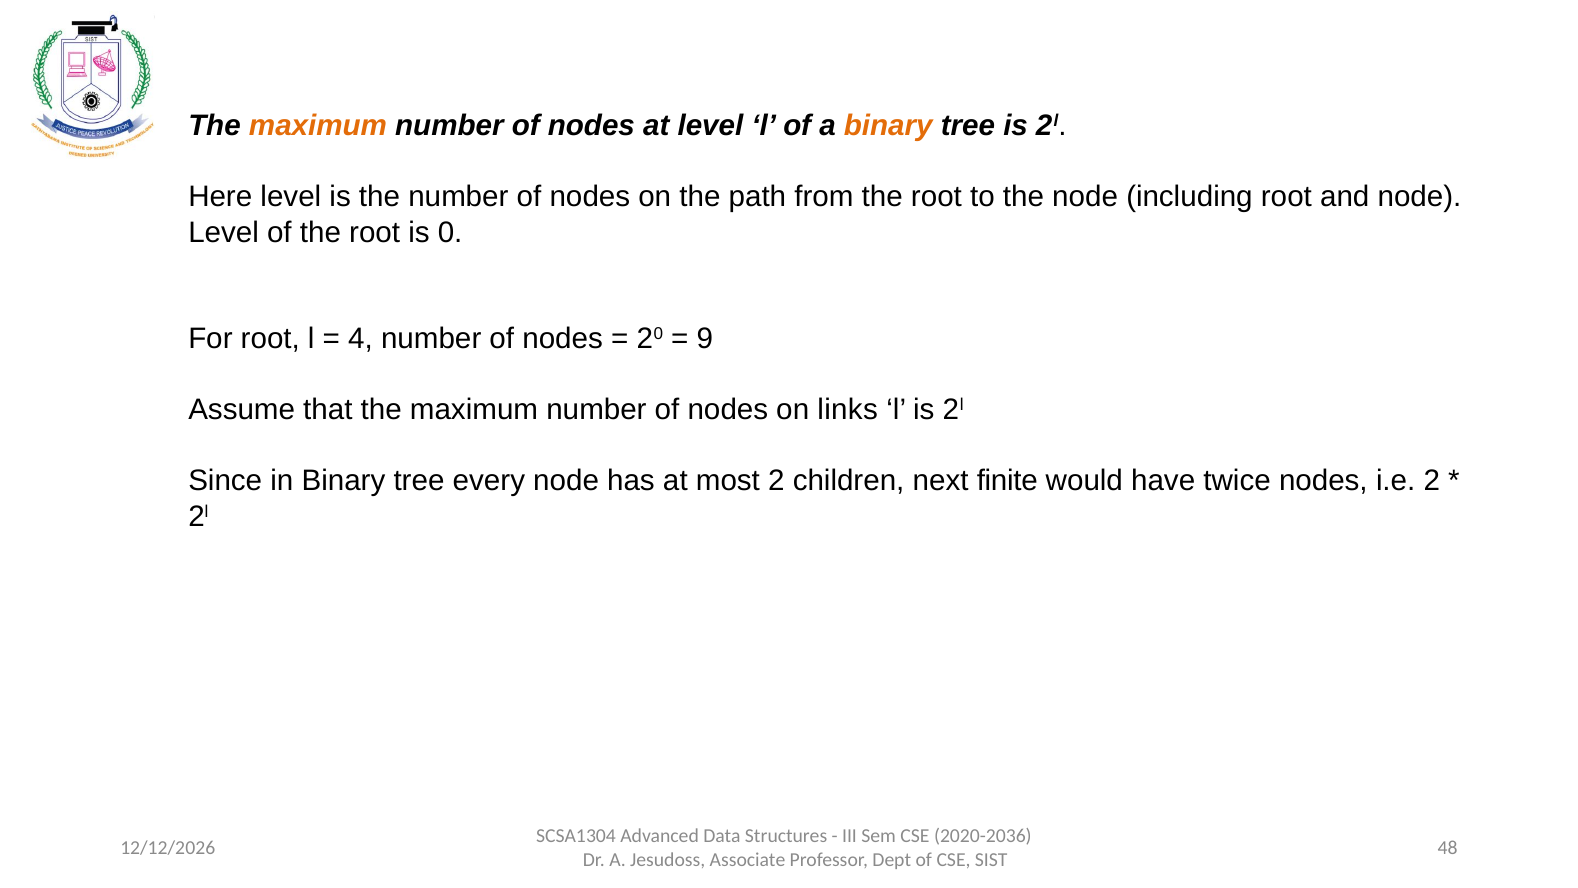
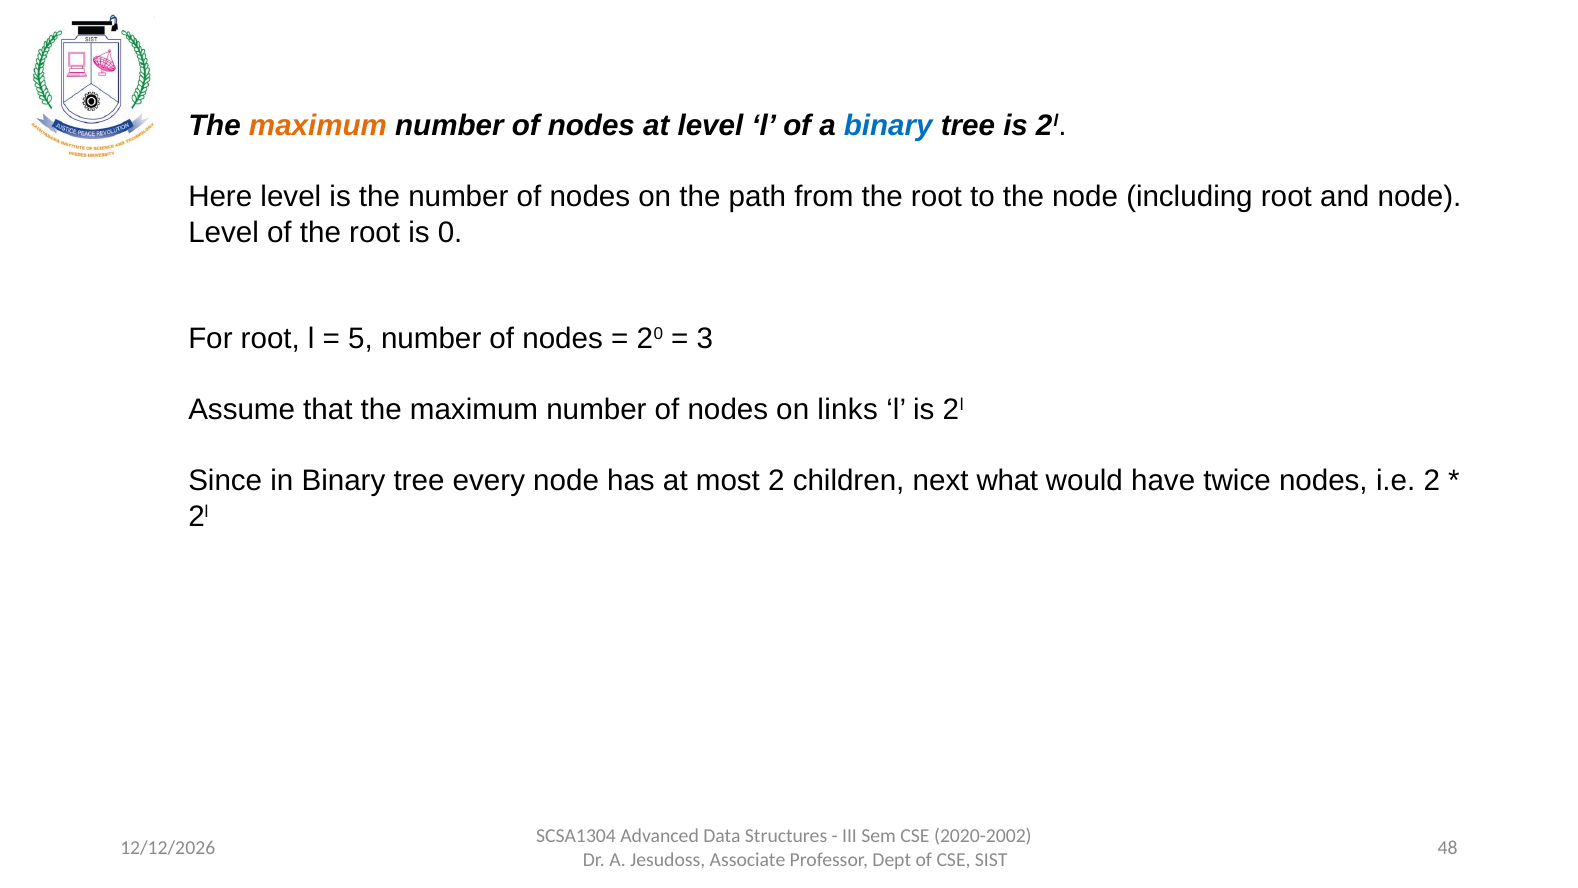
binary at (888, 126) colour: orange -> blue
4: 4 -> 5
9: 9 -> 3
finite: finite -> what
2020-2036: 2020-2036 -> 2020-2002
